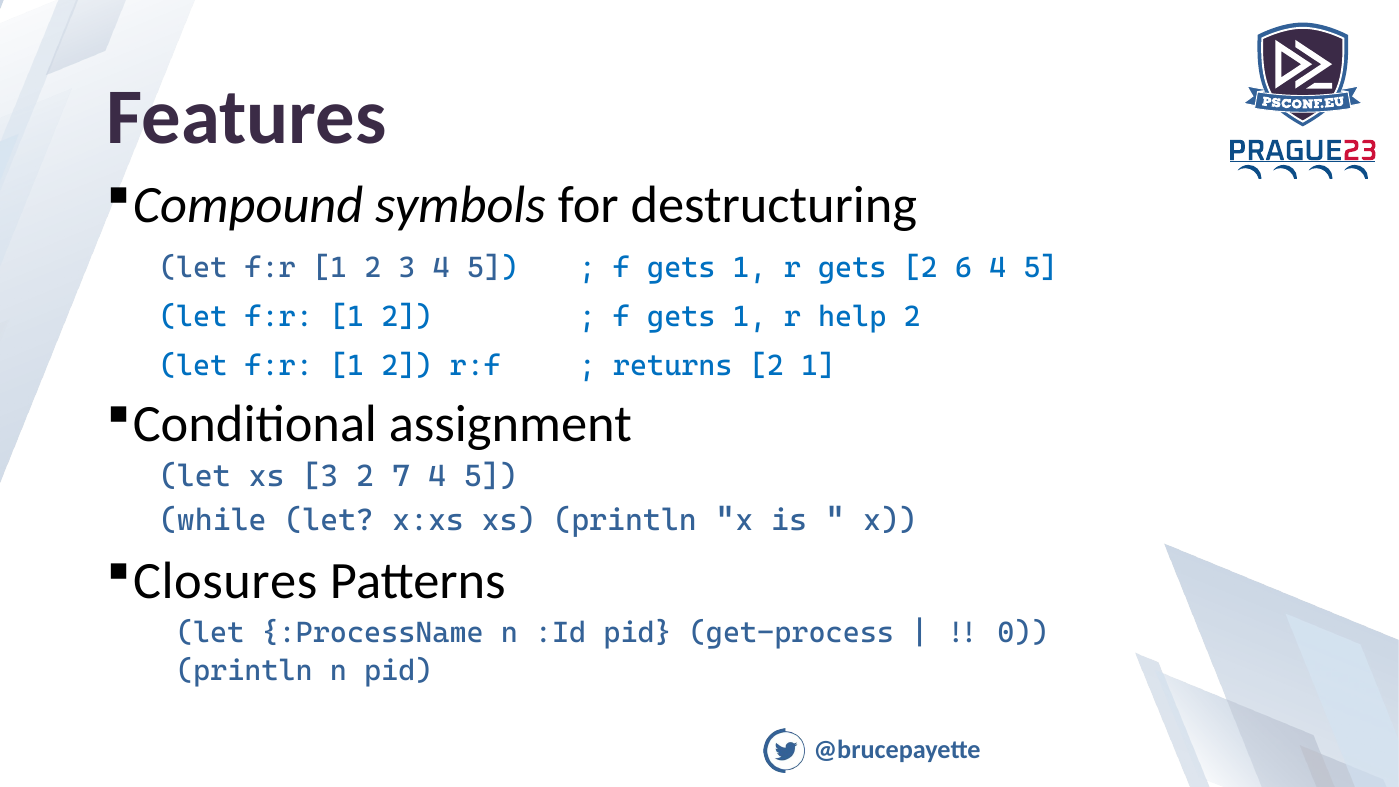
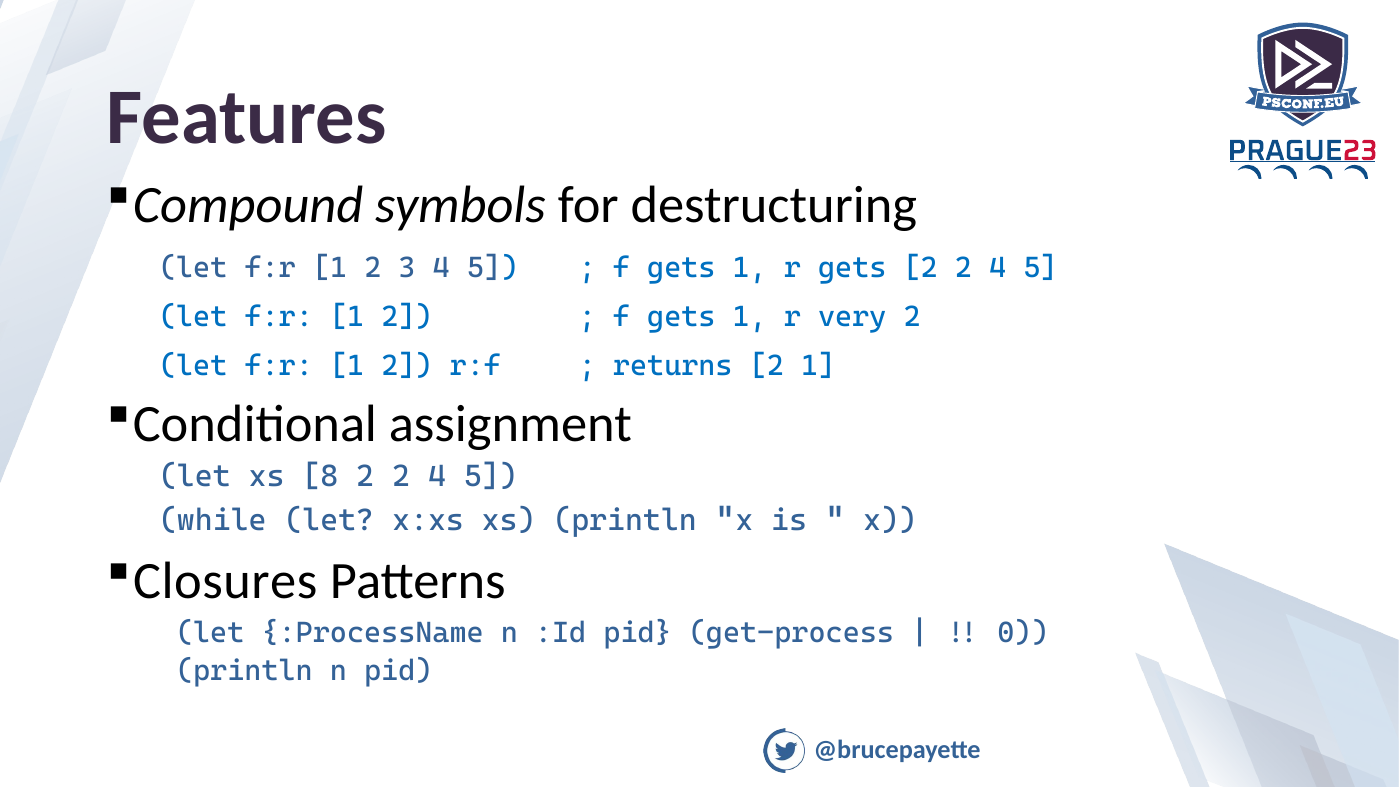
gets 2 6: 6 -> 2
help: help -> very
xs 3: 3 -> 8
7 at (401, 476): 7 -> 2
